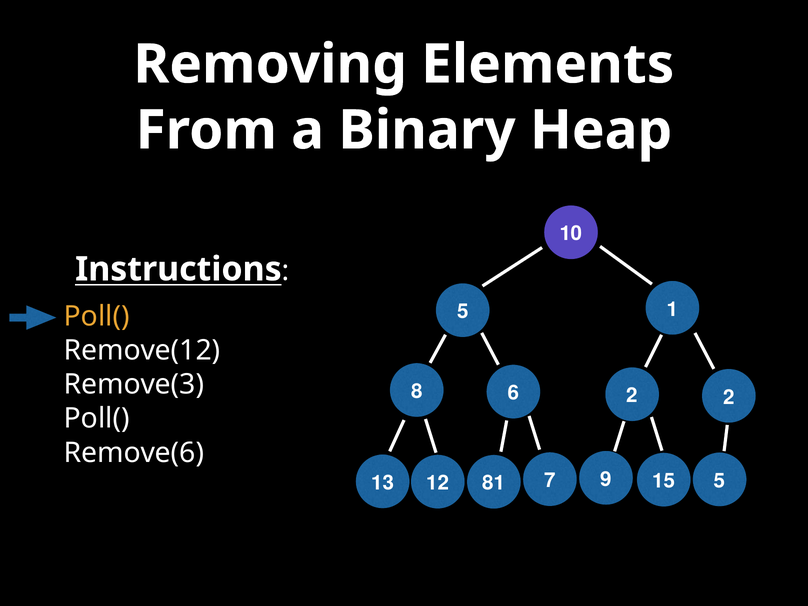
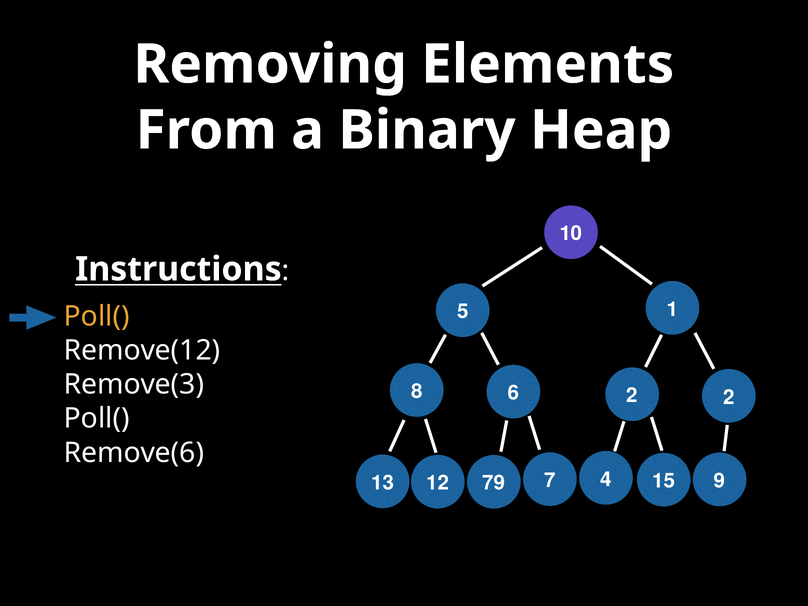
15 5: 5 -> 9
81: 81 -> 79
9: 9 -> 4
